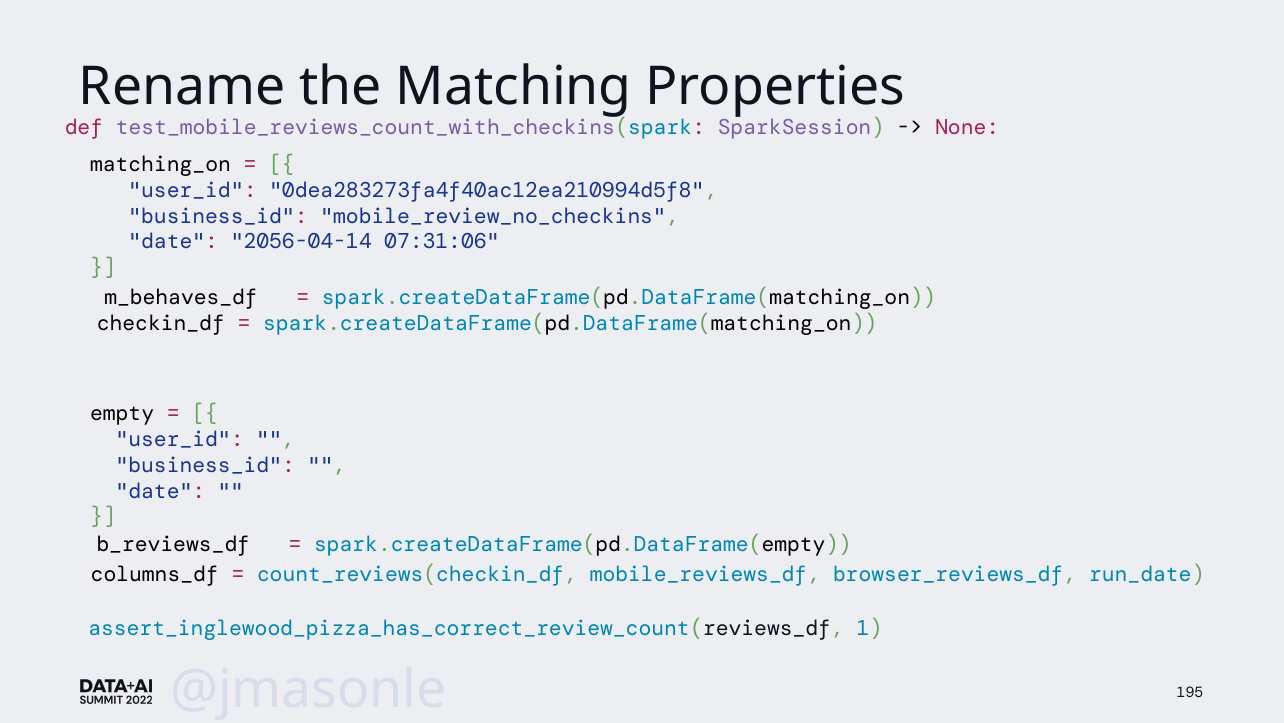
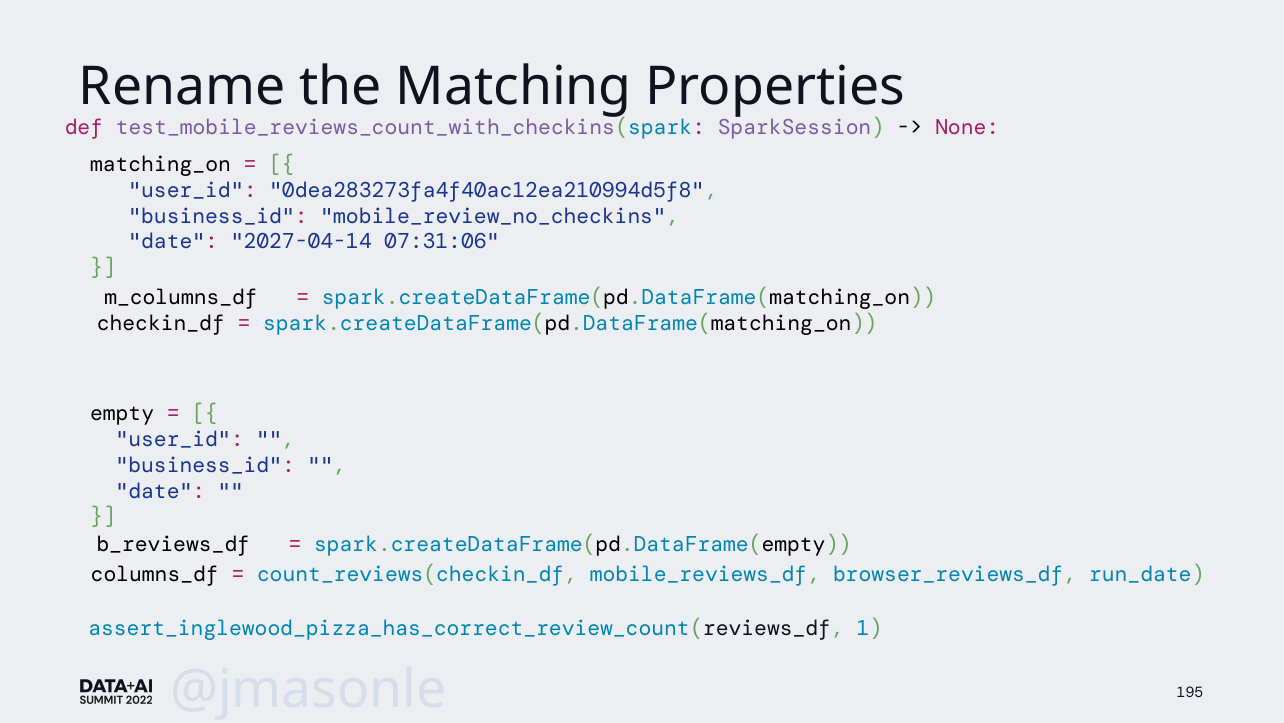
2056-04-14: 2056-04-14 -> 2027-04-14
m_behaves_df: m_behaves_df -> m_columns_df
